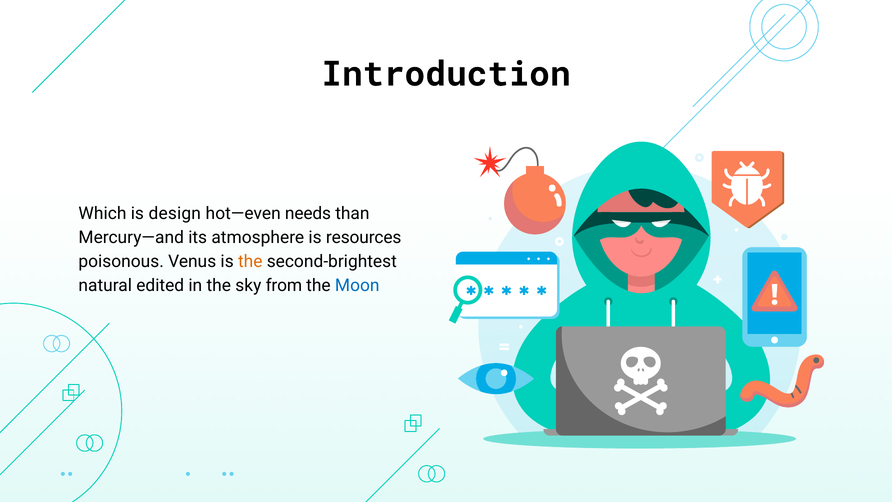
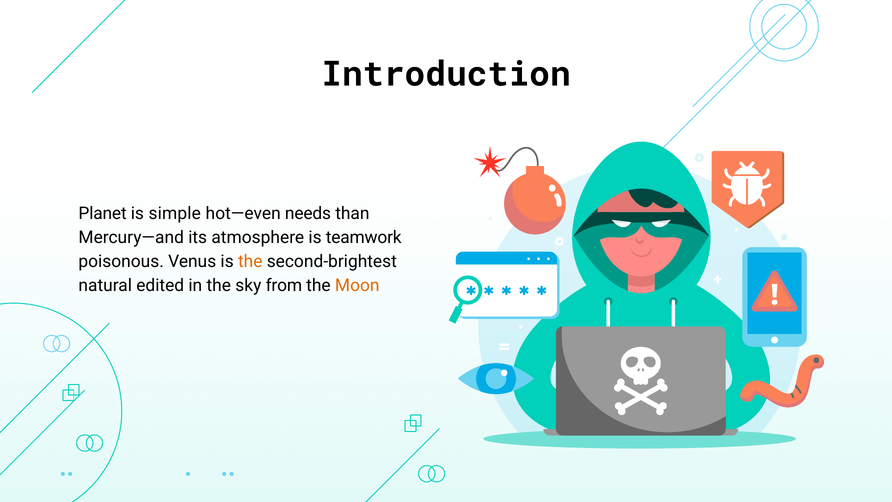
Which: Which -> Planet
design: design -> simple
resources: resources -> teamwork
Moon colour: blue -> orange
